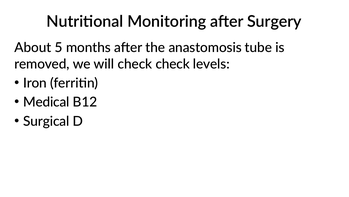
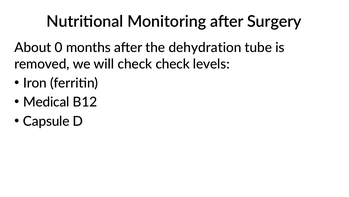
5: 5 -> 0
anastomosis: anastomosis -> dehydration
Surgical: Surgical -> Capsule
